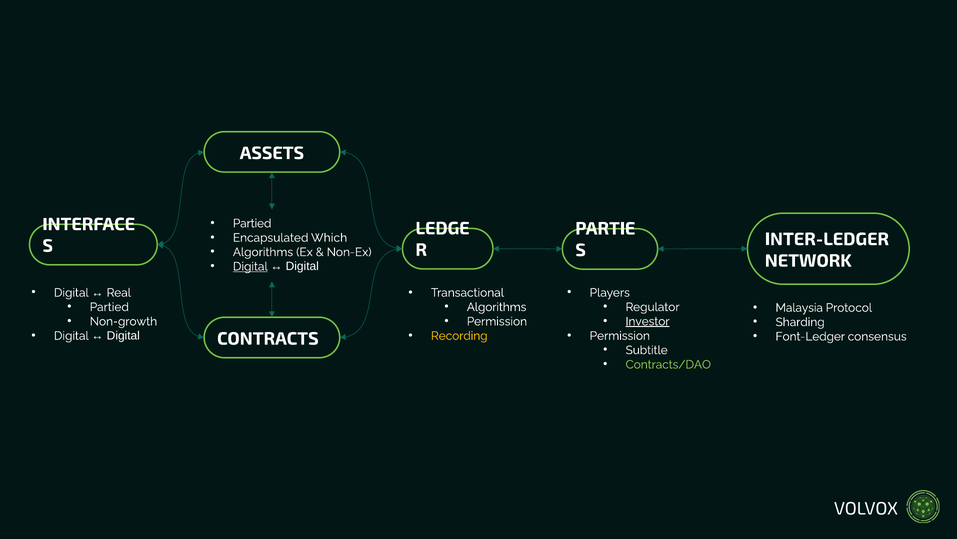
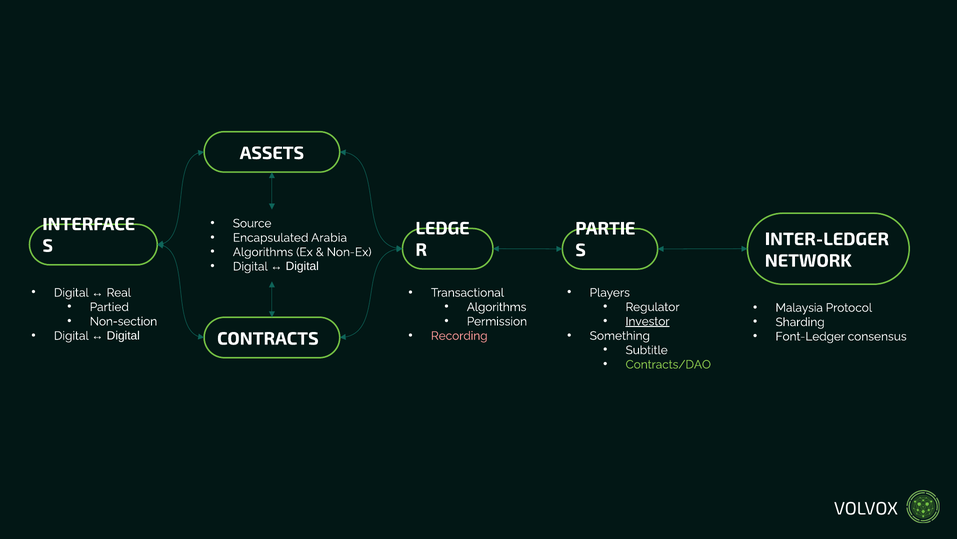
Partied at (252, 223): Partied -> Source
Which: Which -> Arabia
Digital at (250, 266) underline: present -> none
Non-growth: Non-growth -> Non-section
Recording colour: yellow -> pink
Permission at (620, 335): Permission -> Something
